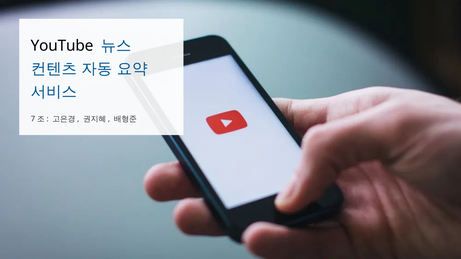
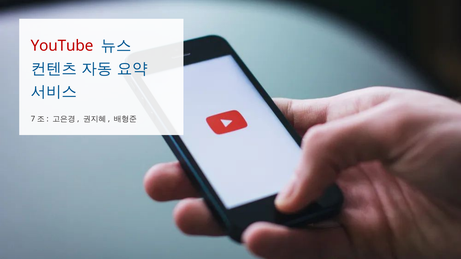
YouTube colour: black -> red
